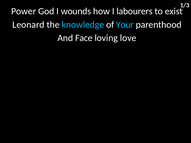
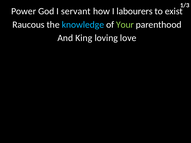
wounds: wounds -> servant
Leonard: Leonard -> Raucous
Your colour: light blue -> light green
Face: Face -> King
